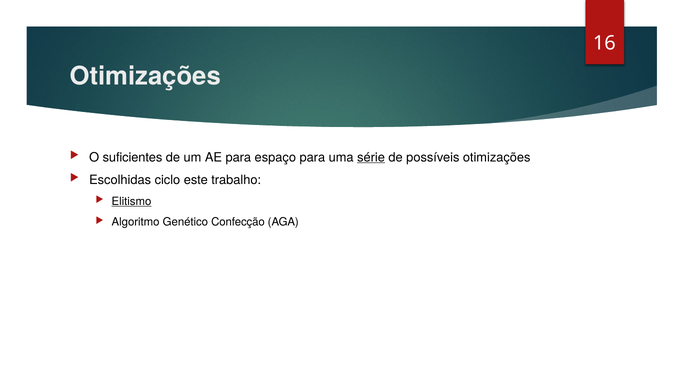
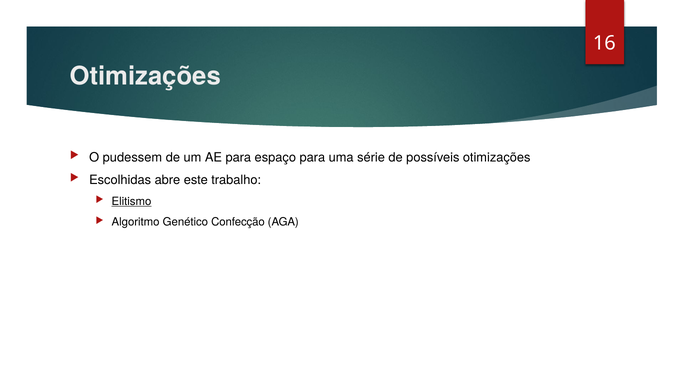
suficientes: suficientes -> pudessem
série underline: present -> none
ciclo: ciclo -> abre
